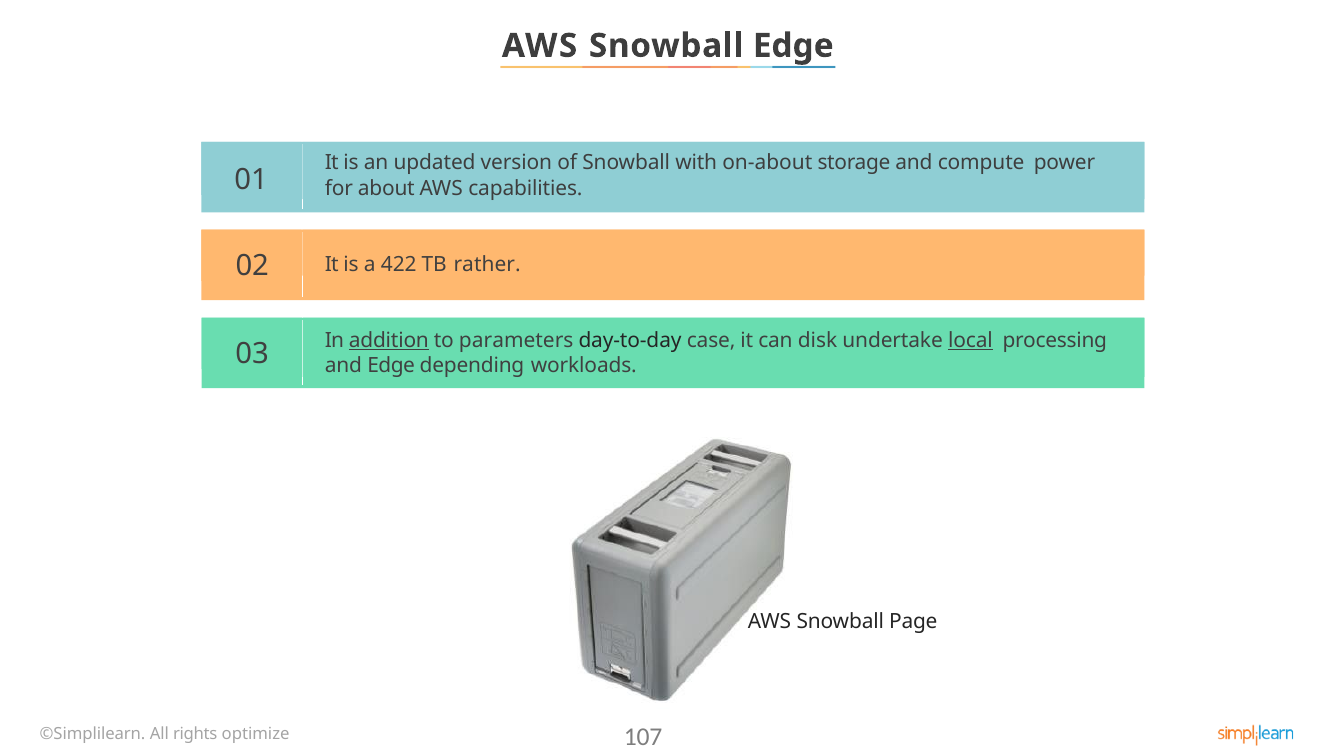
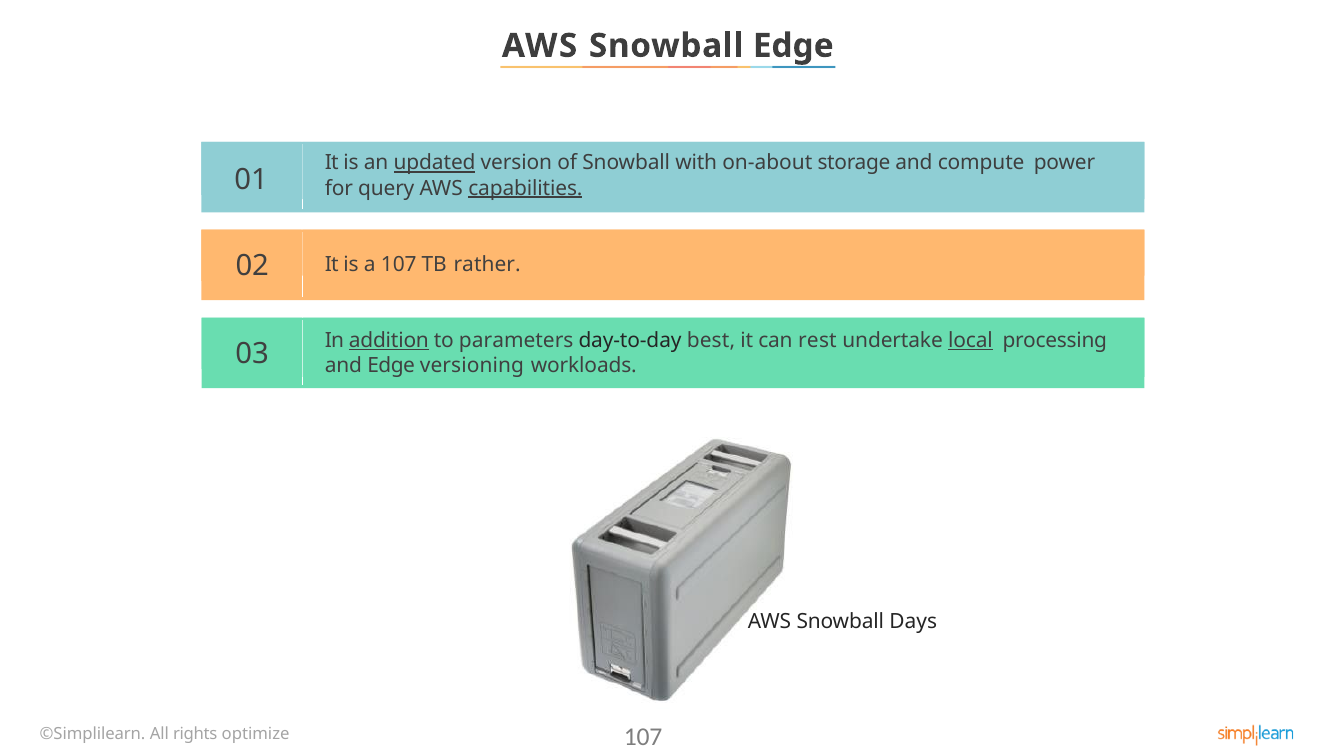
updated underline: none -> present
about: about -> query
capabilities underline: none -> present
a 422: 422 -> 107
case: case -> best
disk: disk -> rest
depending: depending -> versioning
Page: Page -> Days
